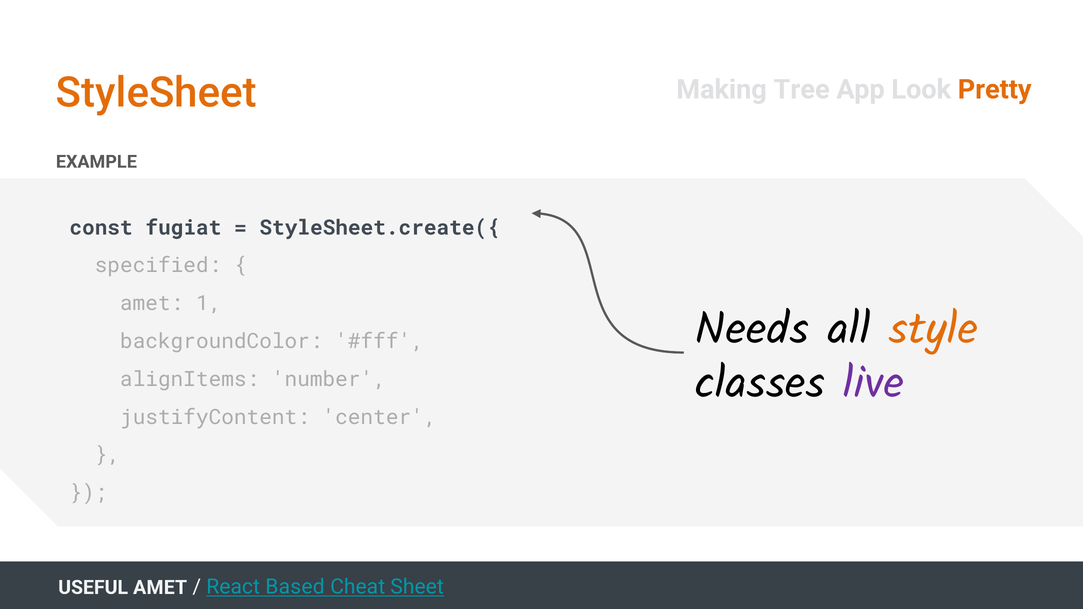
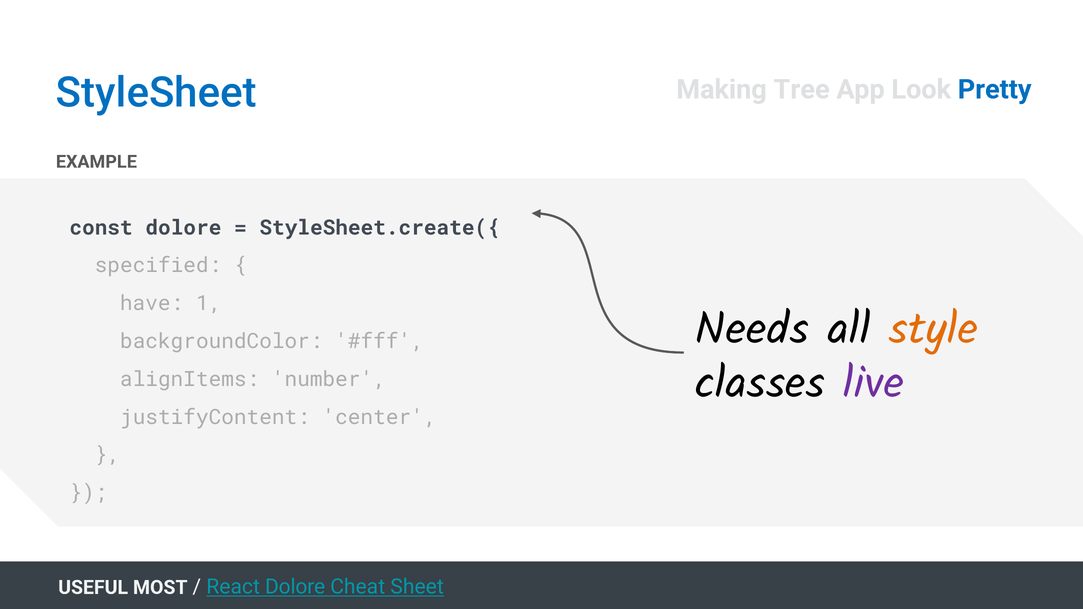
StyleSheet colour: orange -> blue
Pretty colour: orange -> blue
const fugiat: fugiat -> dolore
amet at (152, 304): amet -> have
USEFUL AMET: AMET -> MOST
React Based: Based -> Dolore
